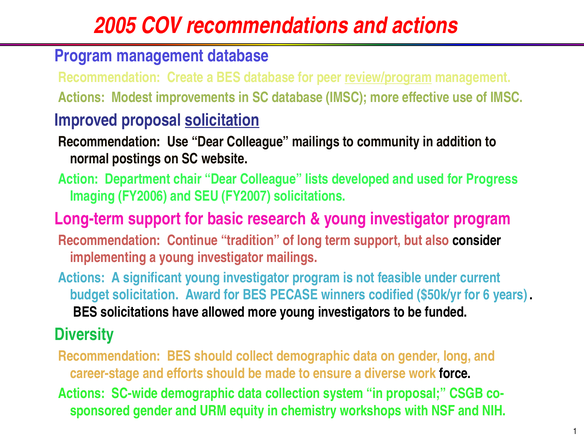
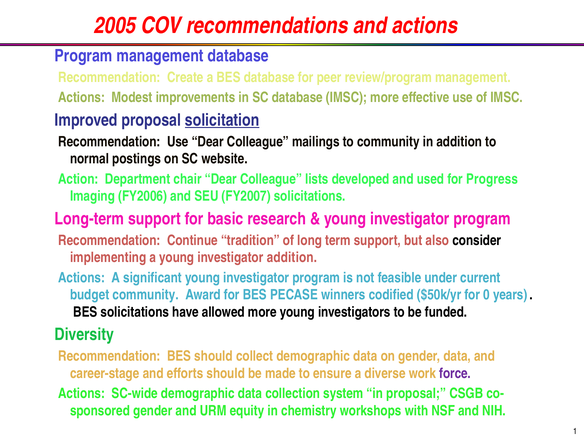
review/program underline: present -> none
investigator mailings: mailings -> addition
budget solicitation: solicitation -> community
6: 6 -> 0
gender long: long -> data
force colour: black -> purple
